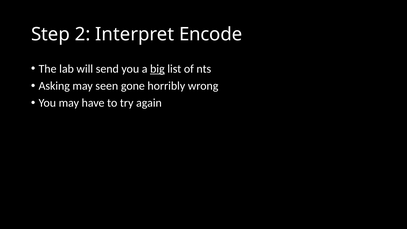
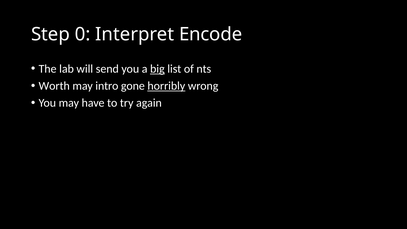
2: 2 -> 0
Asking: Asking -> Worth
seen: seen -> intro
horribly underline: none -> present
